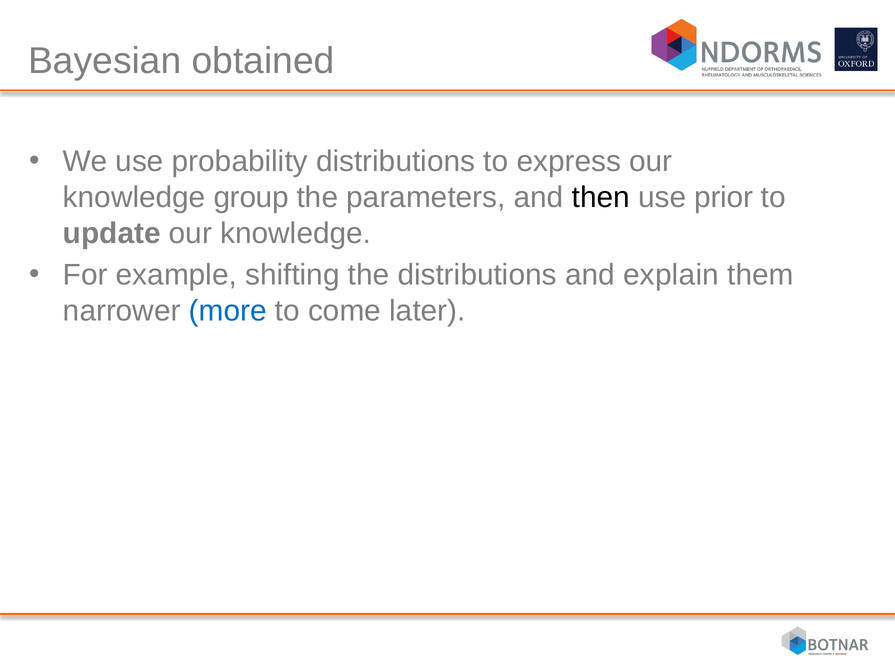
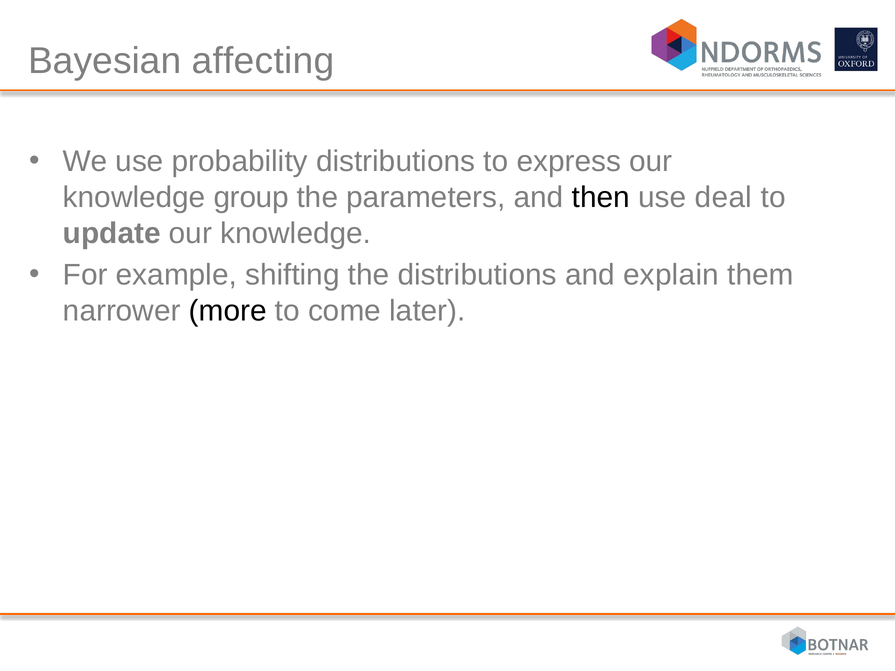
obtained: obtained -> affecting
prior: prior -> deal
more colour: blue -> black
